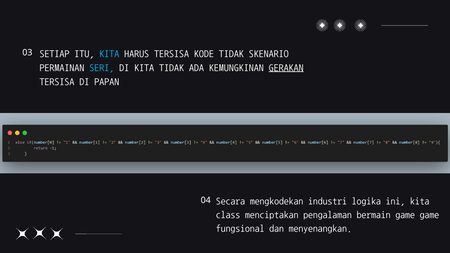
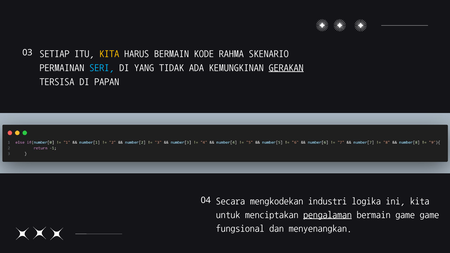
KITA at (109, 54) colour: light blue -> yellow
HARUS TERSISA: TERSISA -> BERMAIN
KODE TIDAK: TIDAK -> RAHMA
DI KITA: KITA -> YANG
class: class -> untuk
pengalaman underline: none -> present
